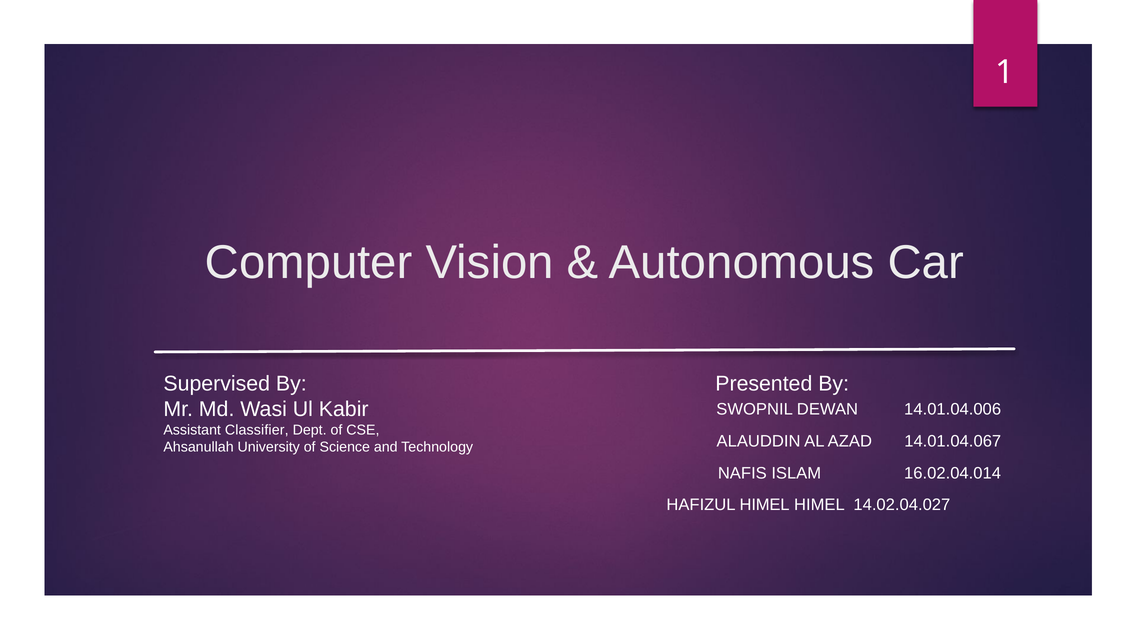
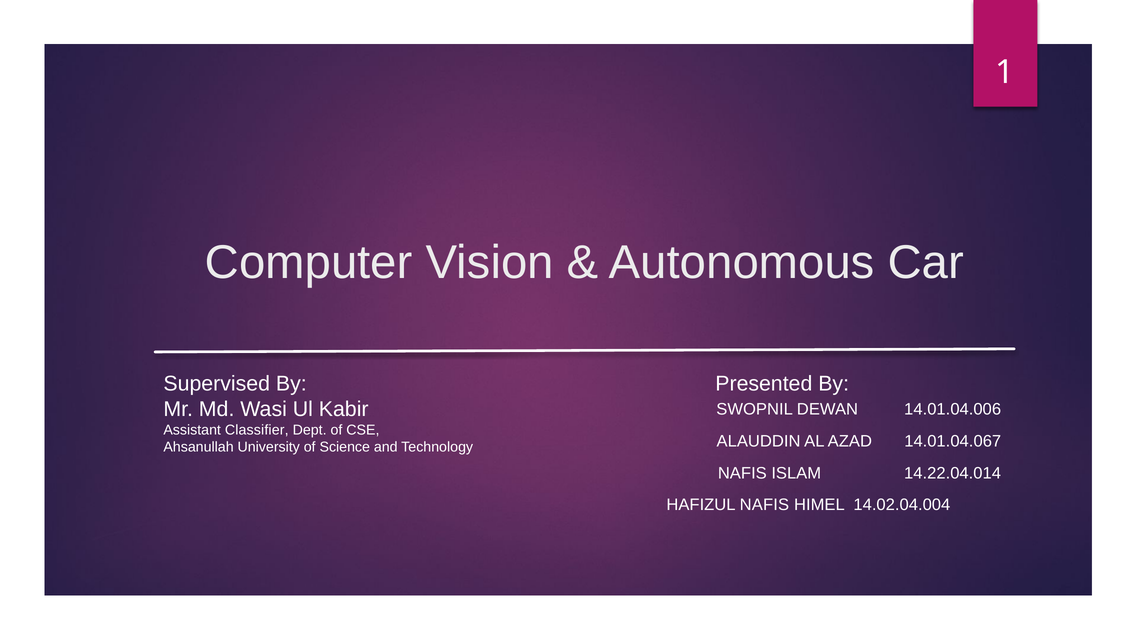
16.02.04.014: 16.02.04.014 -> 14.22.04.014
HAFIZUL HIMEL: HIMEL -> NAFIS
14.02.04.027: 14.02.04.027 -> 14.02.04.004
